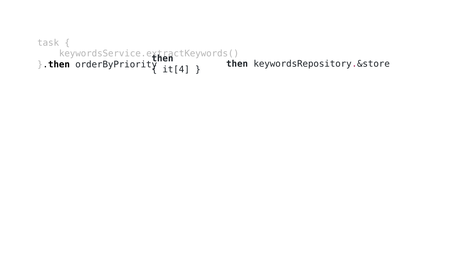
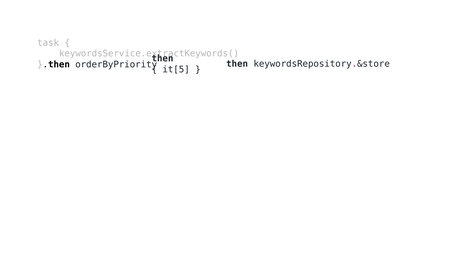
it[4: it[4 -> it[5
